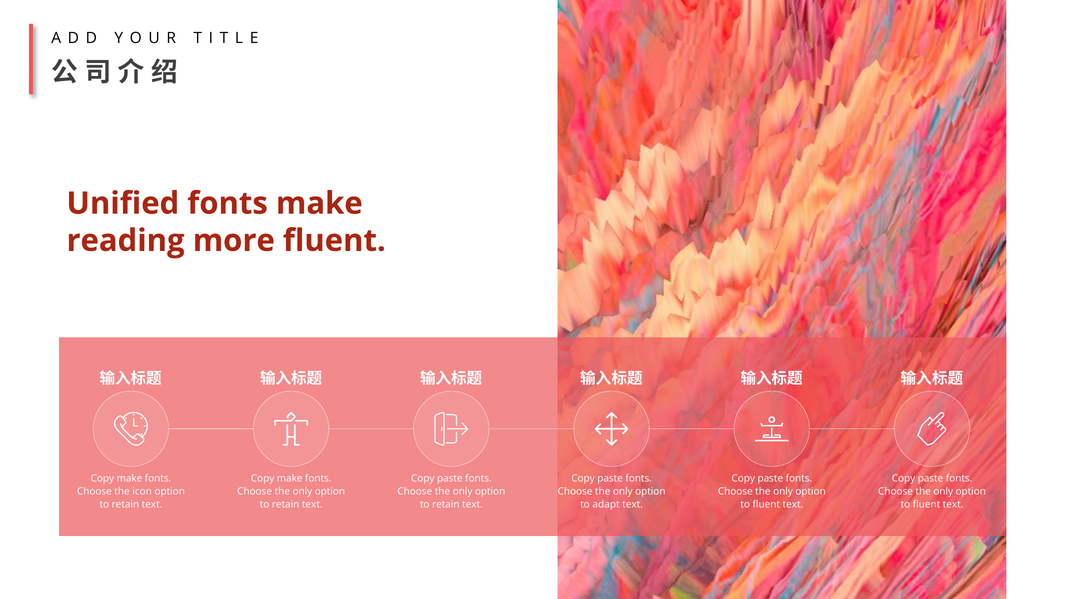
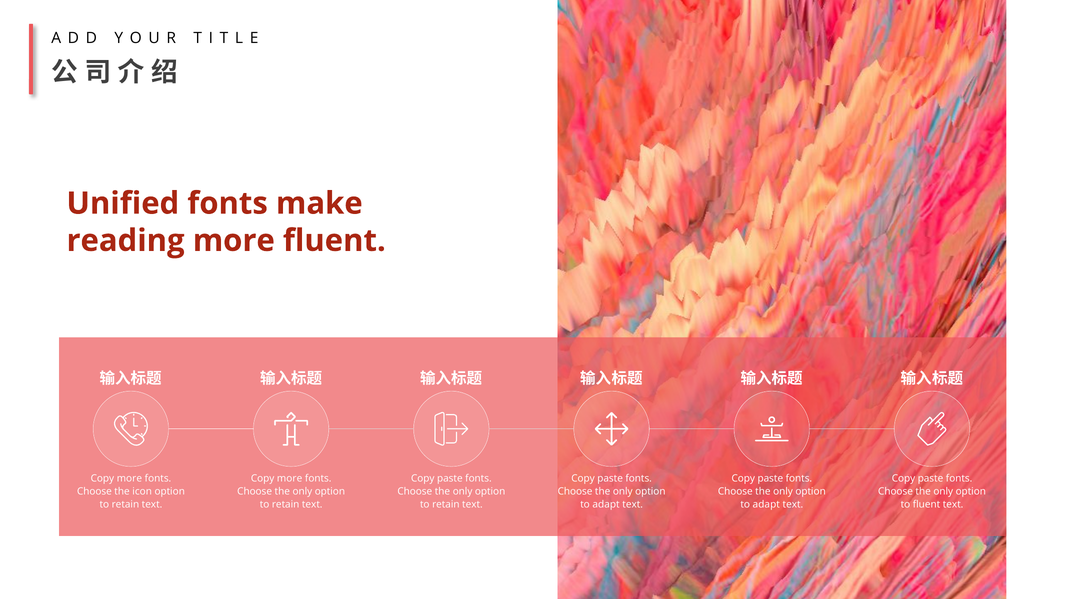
make at (129, 479): make -> more
make at (290, 479): make -> more
fluent at (766, 505): fluent -> adapt
